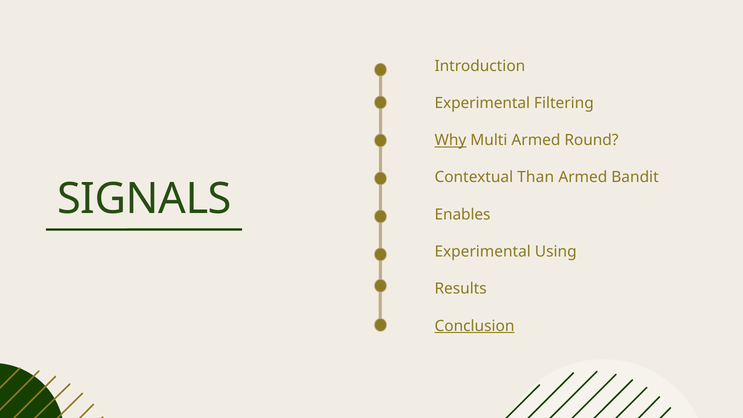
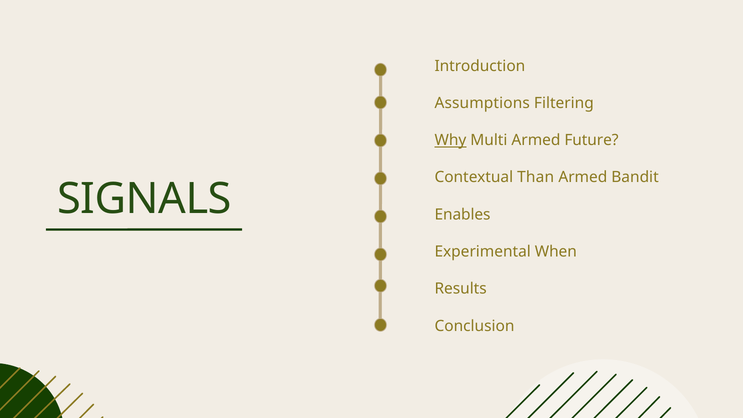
Experimental at (482, 103): Experimental -> Assumptions
Round: Round -> Future
Using: Using -> When
Conclusion underline: present -> none
